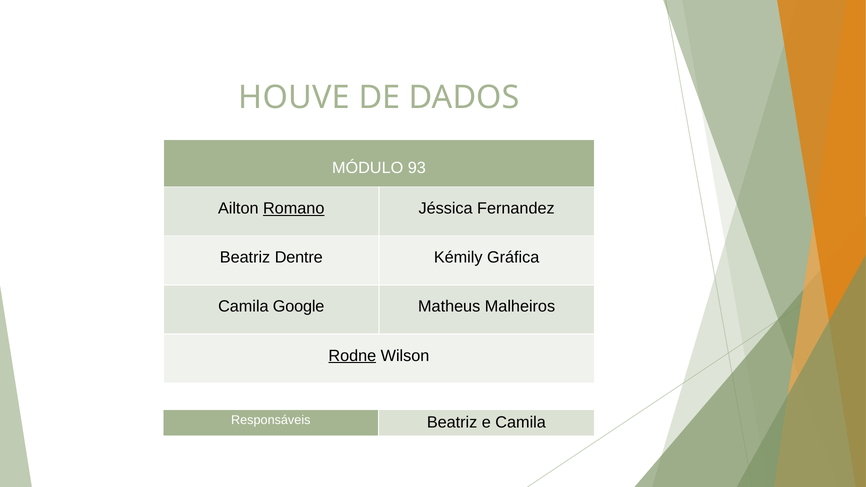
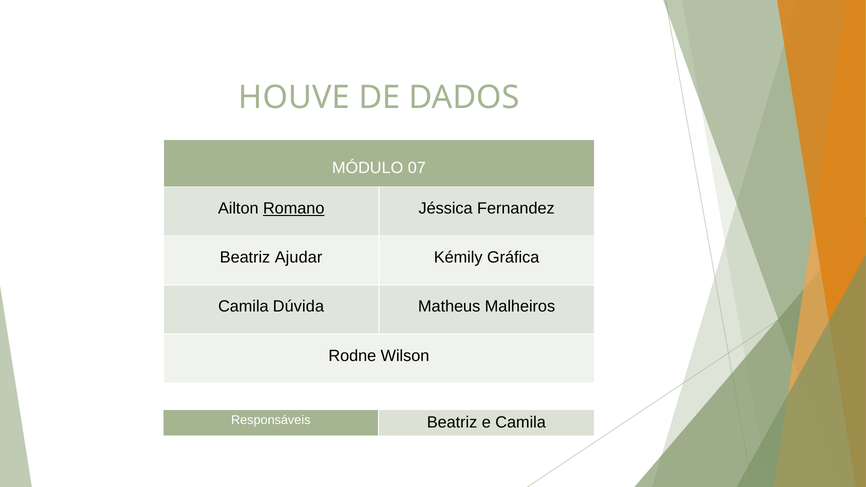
93: 93 -> 07
Dentre: Dentre -> Ajudar
Google: Google -> Dúvida
Rodne underline: present -> none
